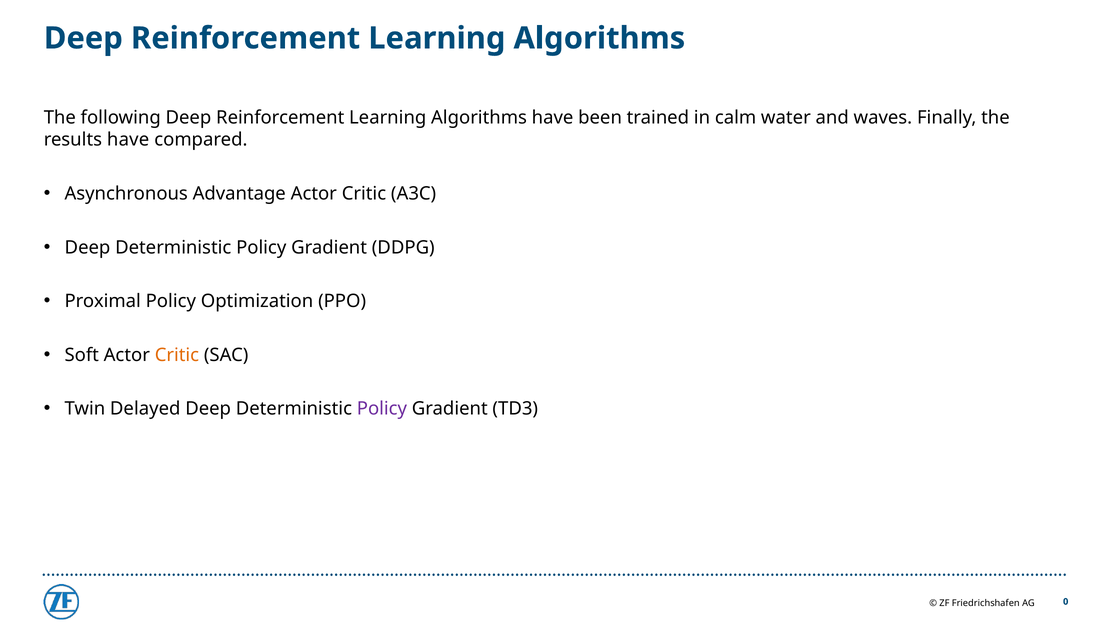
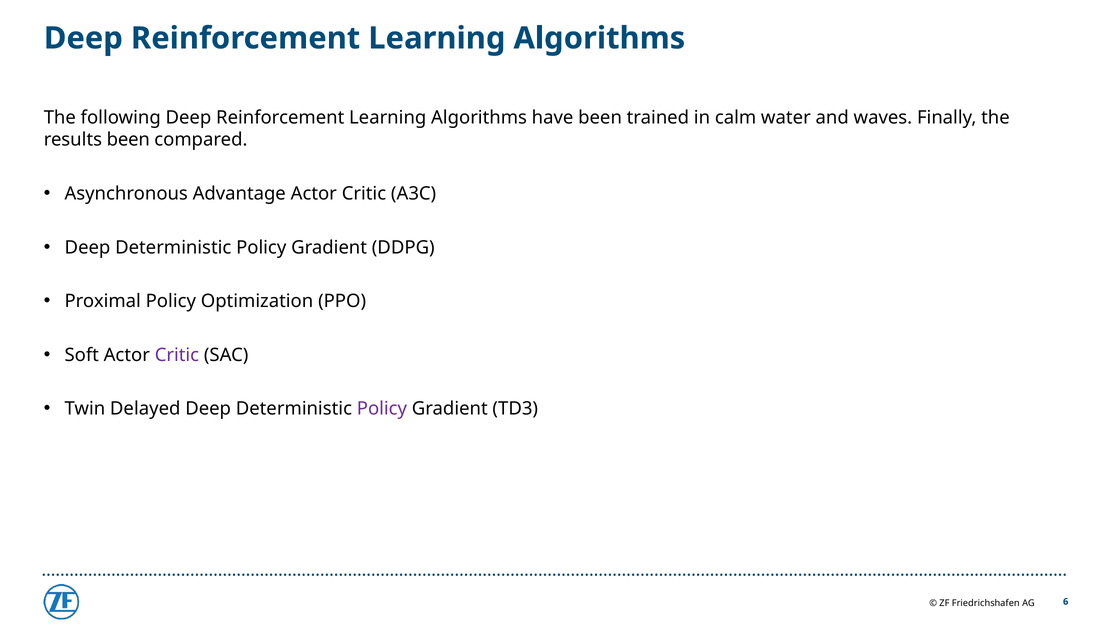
results have: have -> been
Critic at (177, 355) colour: orange -> purple
0: 0 -> 6
